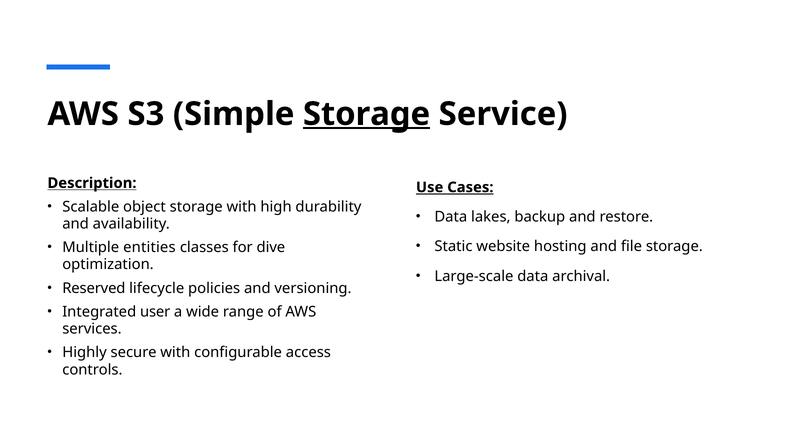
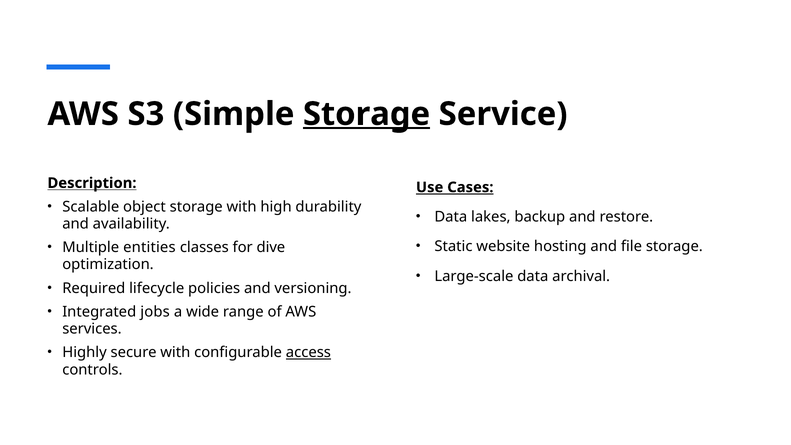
Reserved: Reserved -> Required
user: user -> jobs
access underline: none -> present
